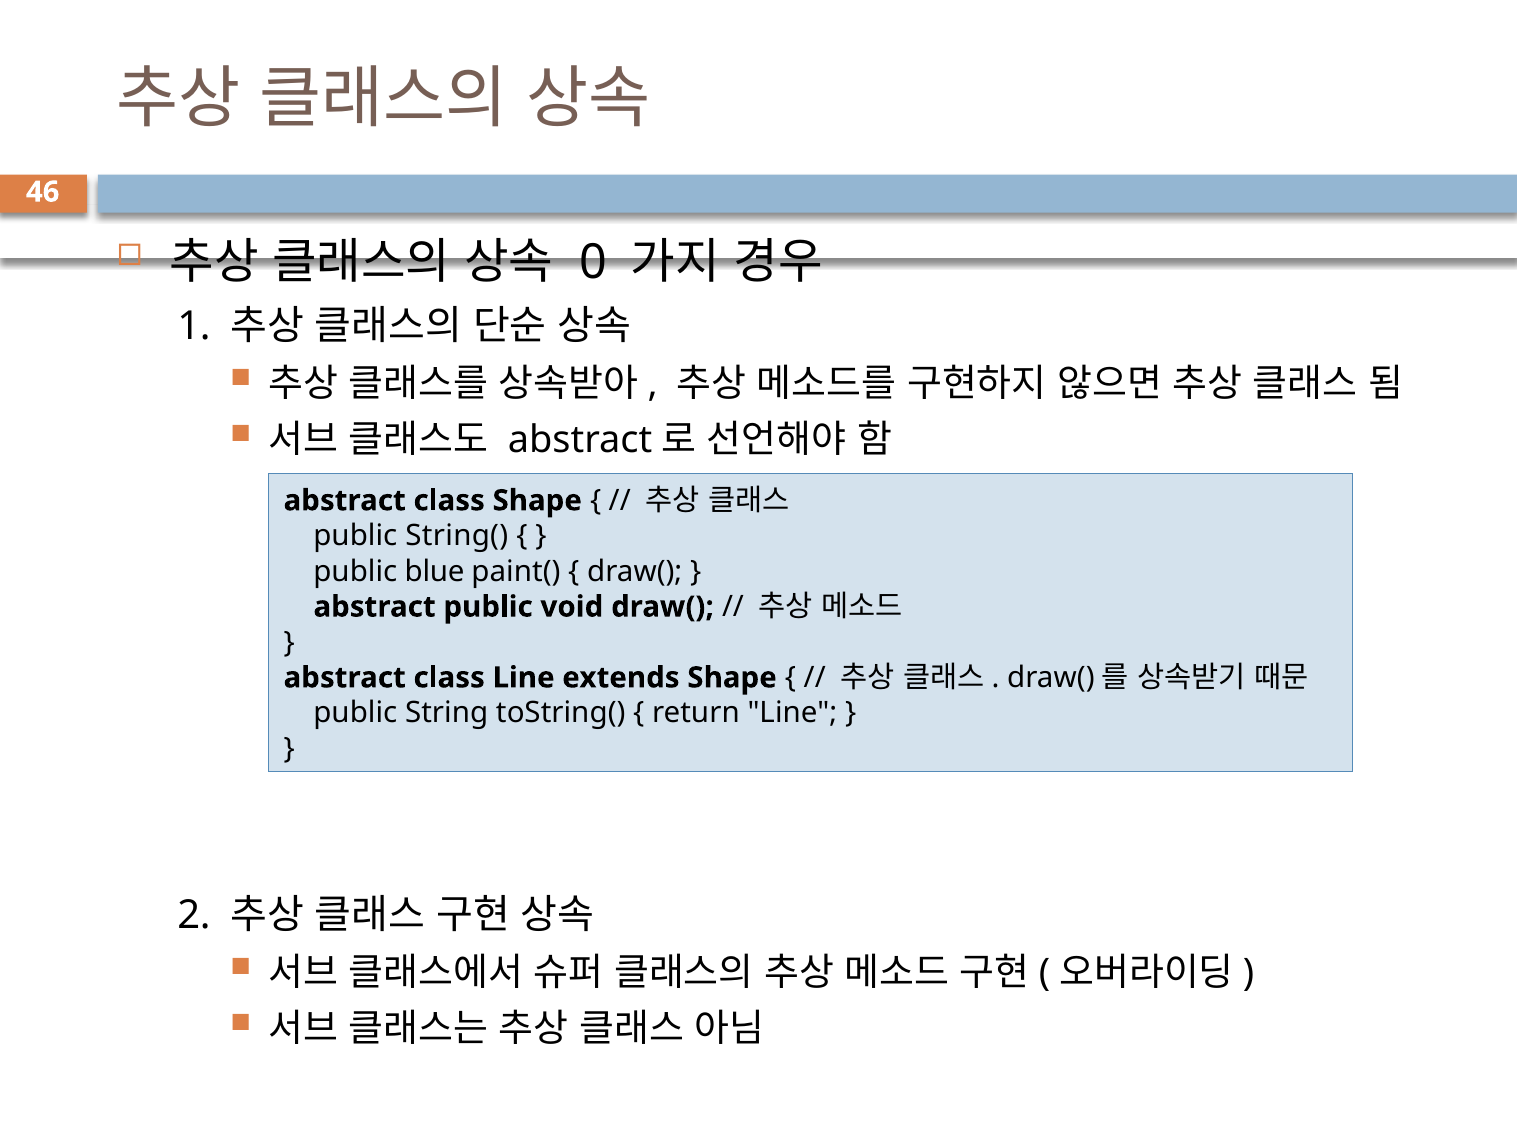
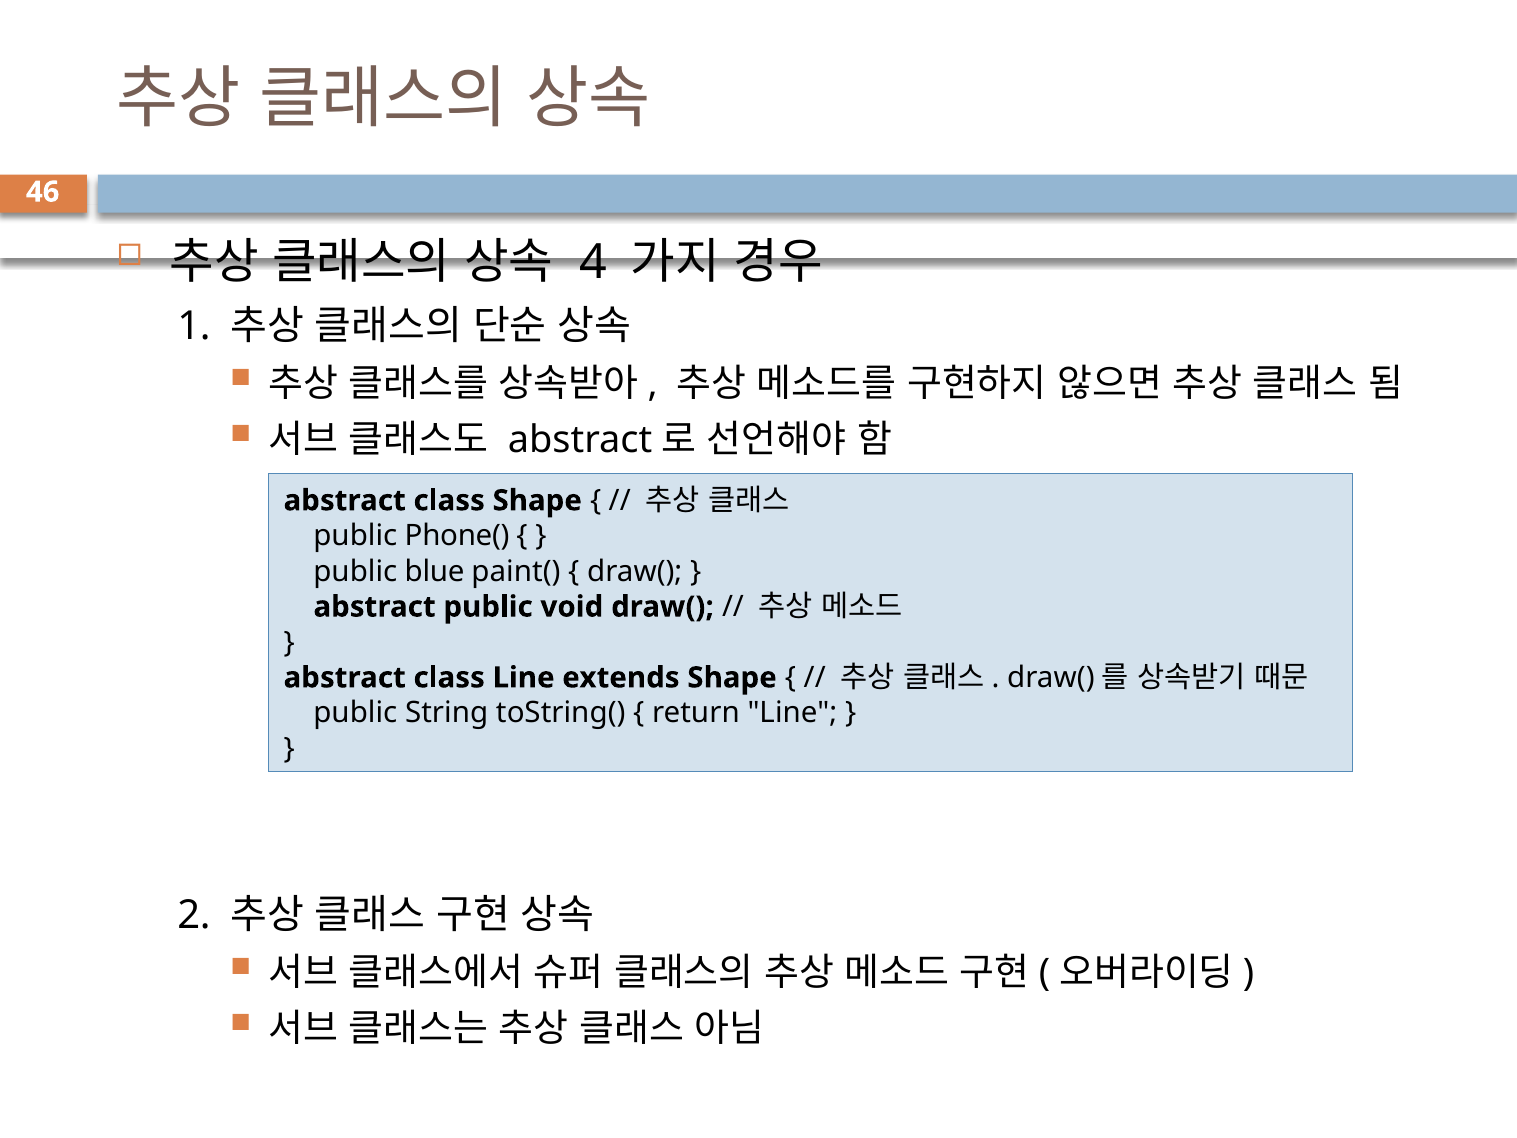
0: 0 -> 4
String(: String( -> Phone(
